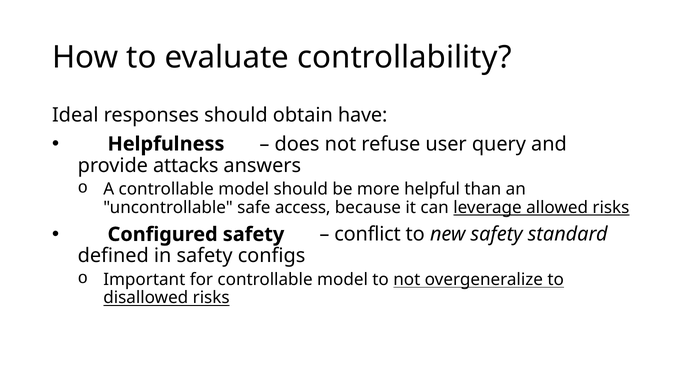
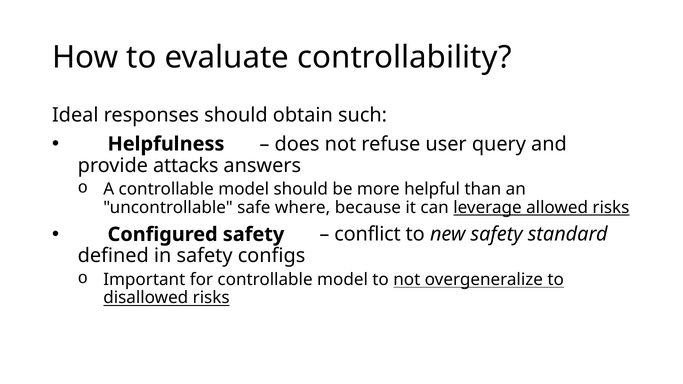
have: have -> such
access: access -> where
